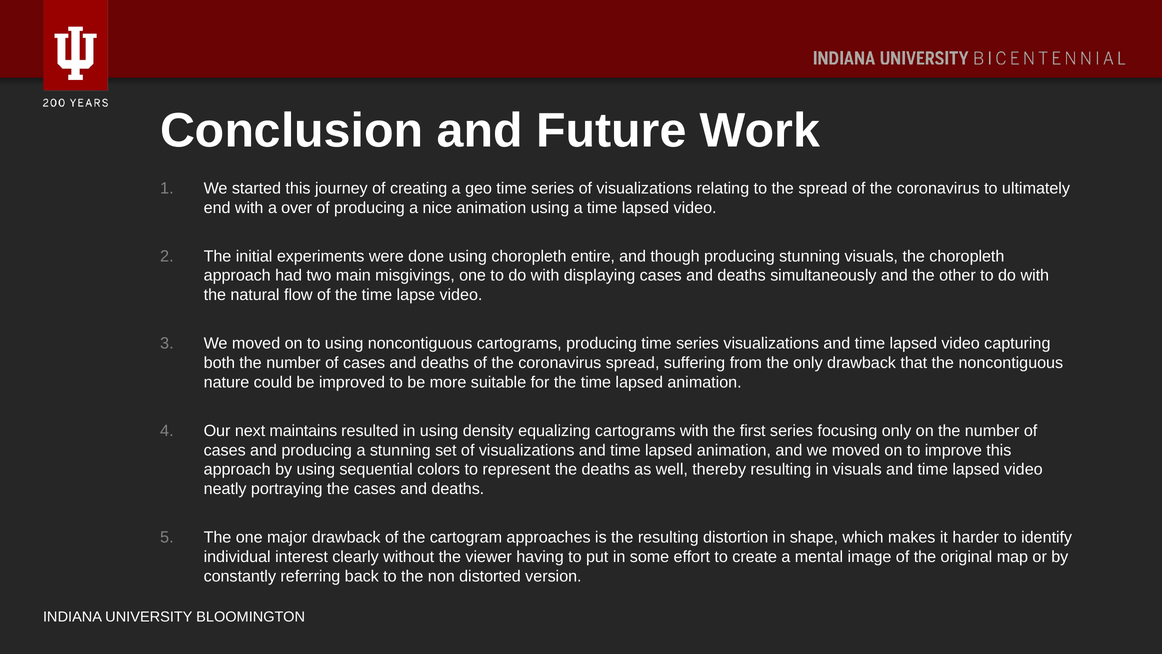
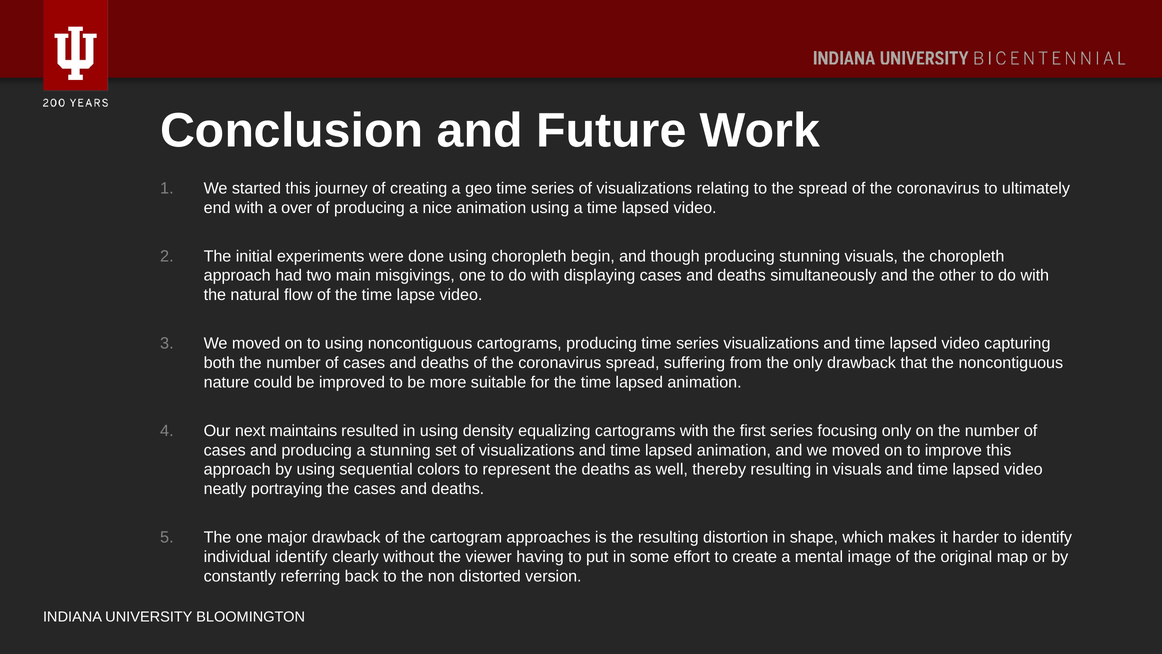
entire: entire -> begin
individual interest: interest -> identify
